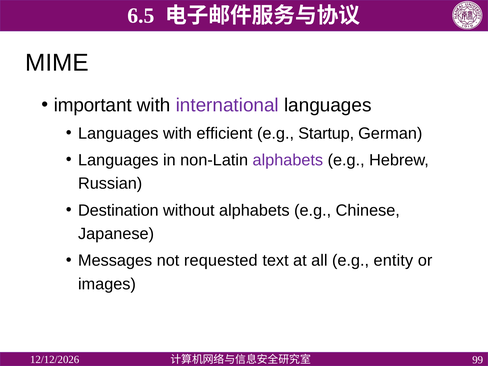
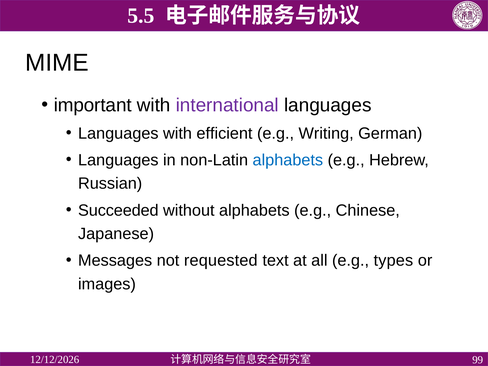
6.5: 6.5 -> 5.5
Startup: Startup -> Writing
alphabets at (288, 160) colour: purple -> blue
Destination: Destination -> Succeeded
entity: entity -> types
